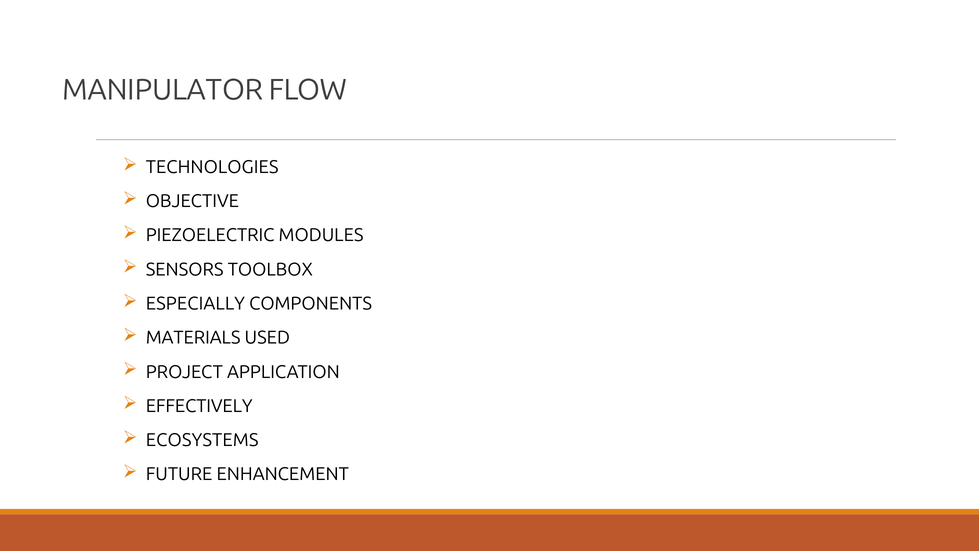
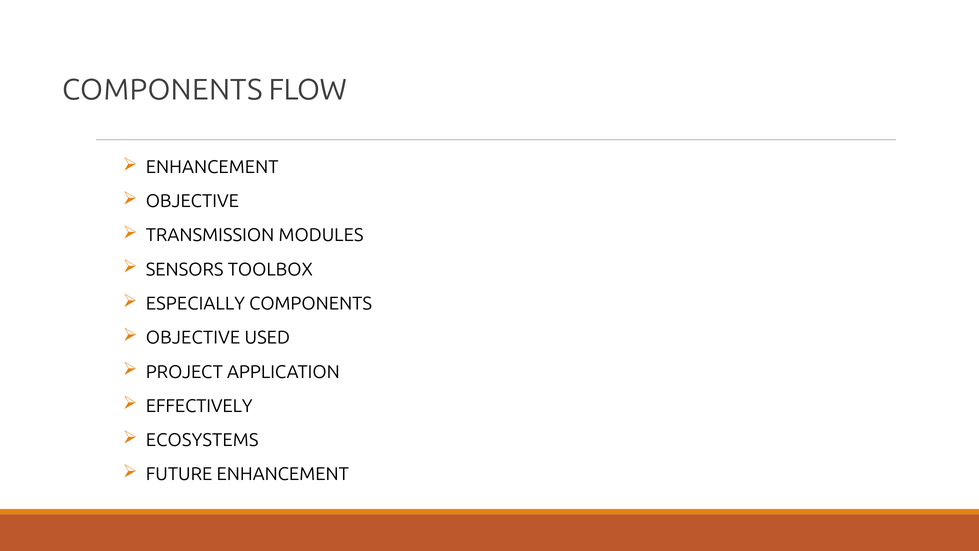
MANIPULATOR at (163, 90): MANIPULATOR -> COMPONENTS
TECHNOLOGIES at (212, 167): TECHNOLOGIES -> ENHANCEMENT
PIEZOELECTRIC: PIEZOELECTRIC -> TRANSMISSION
MATERIALS at (193, 338): MATERIALS -> OBJECTIVE
